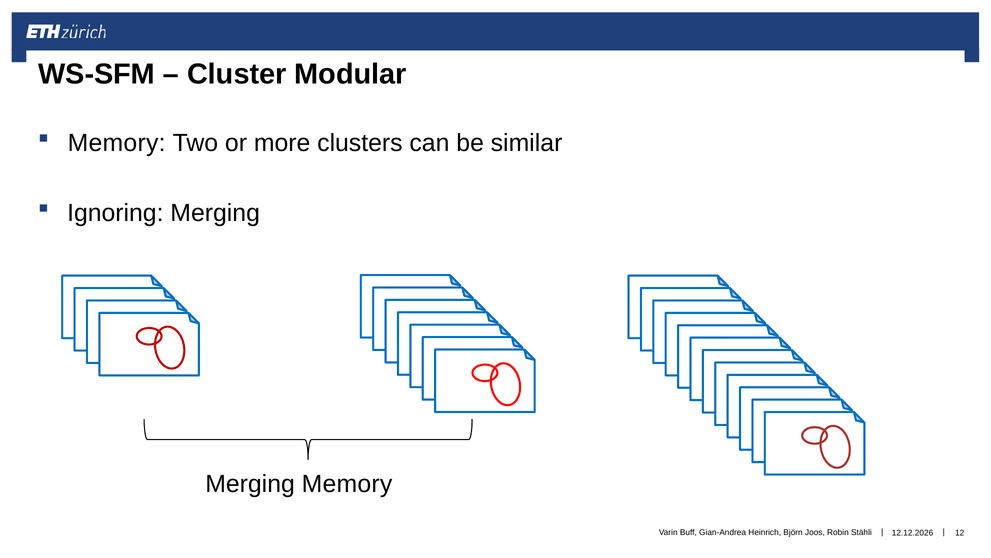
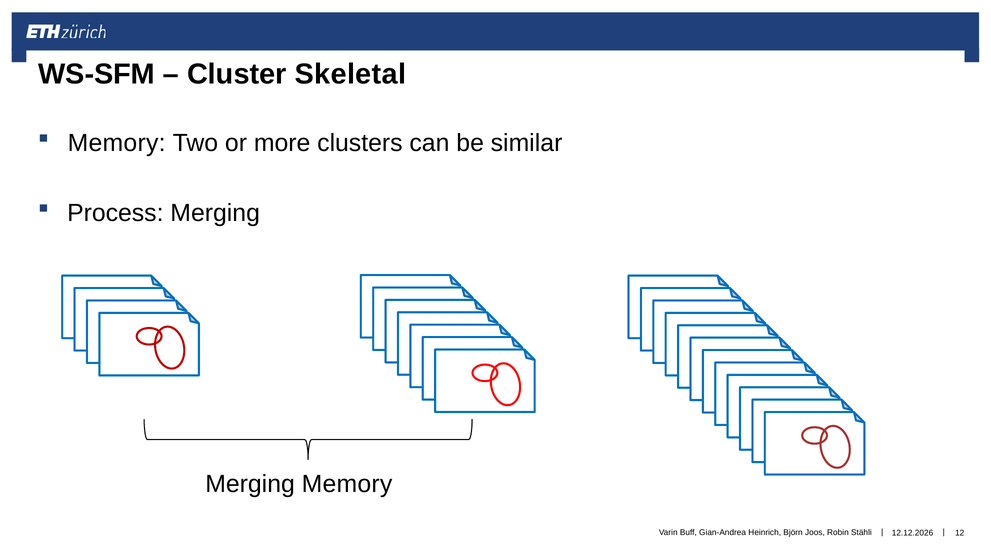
Modular: Modular -> Skeletal
Ignoring: Ignoring -> Process
